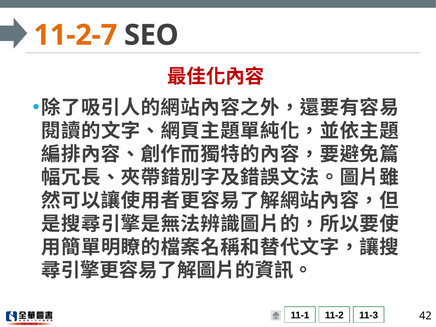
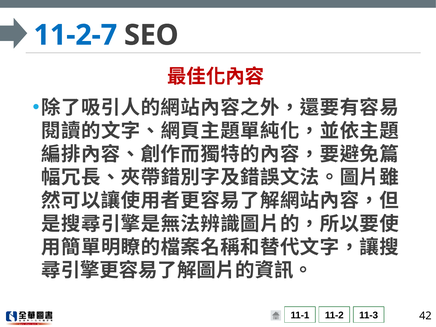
11-2-7 colour: orange -> blue
